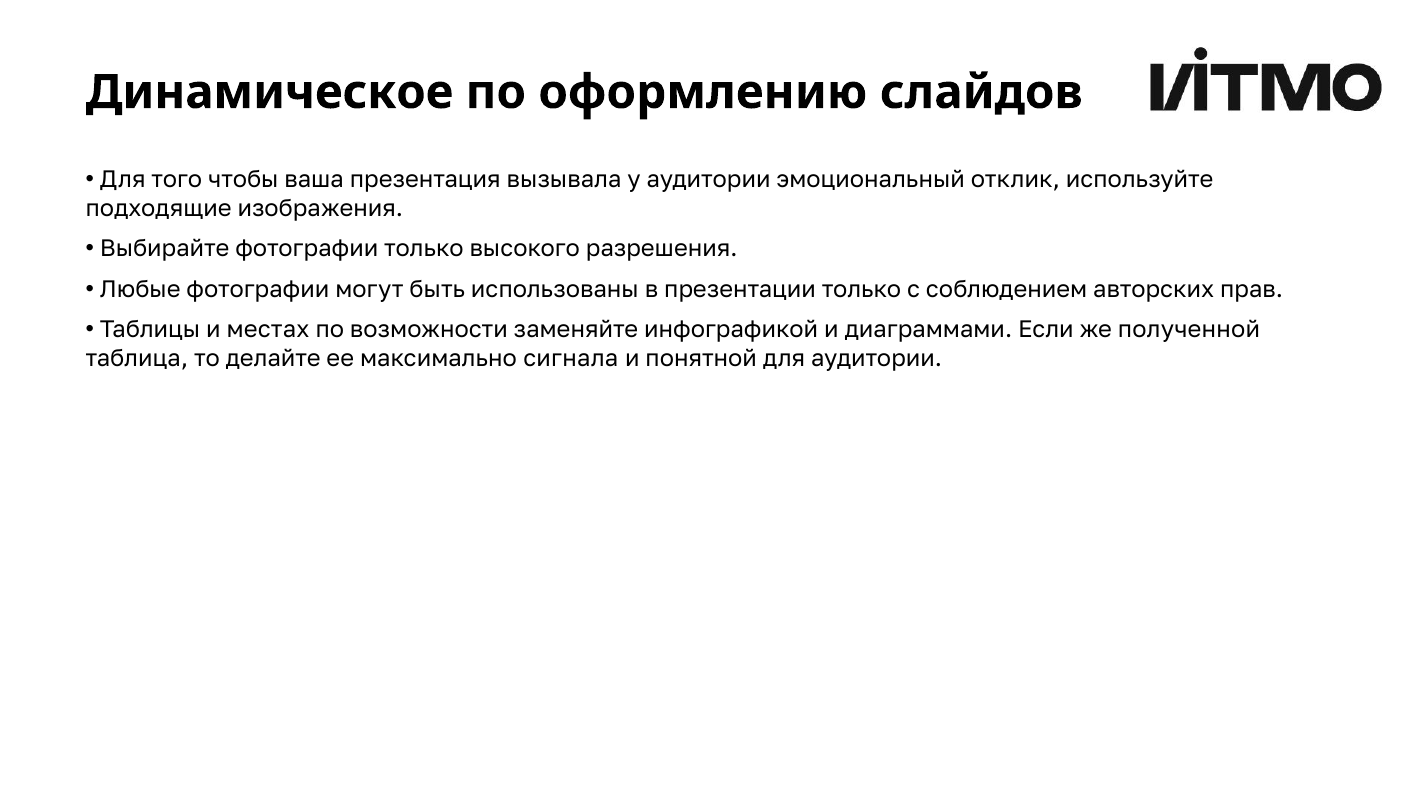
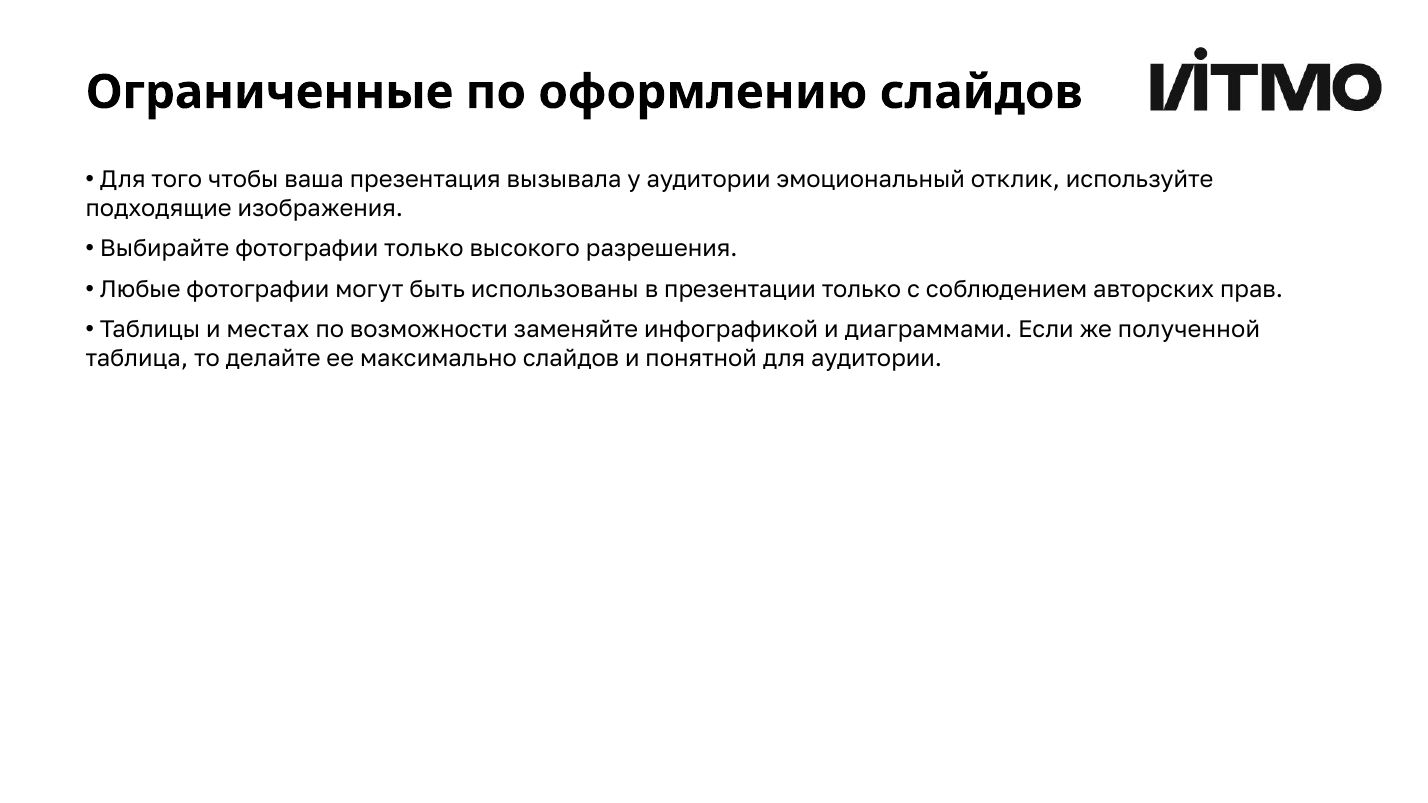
Динамическое: Динамическое -> Ограниченные
максимально сигнала: сигнала -> слайдов
